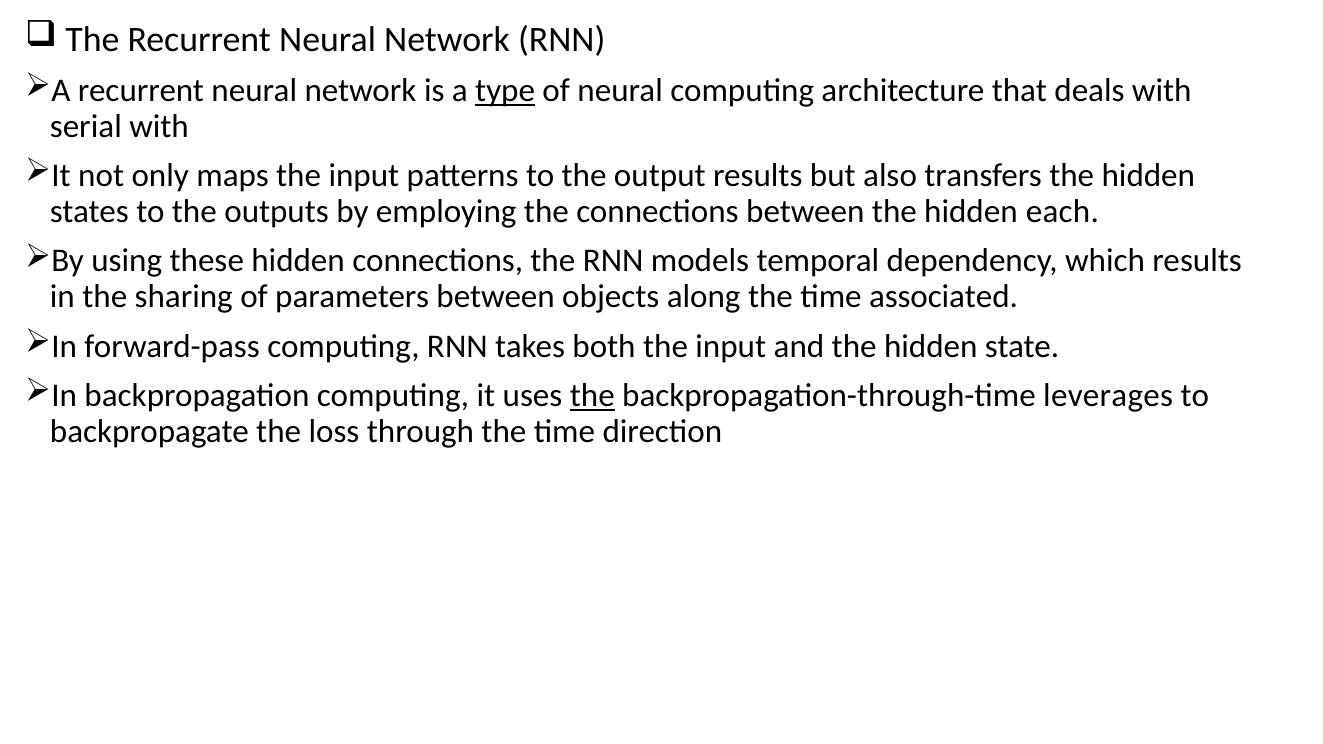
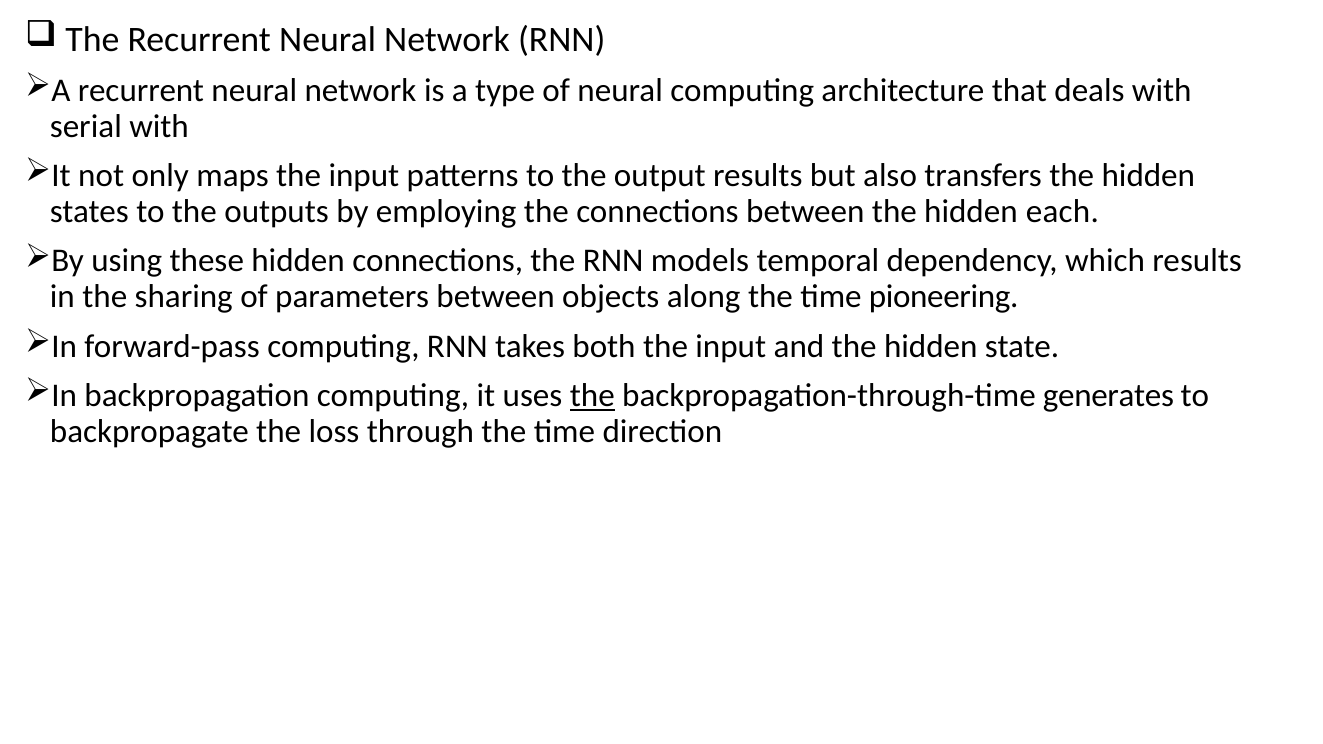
type underline: present -> none
associated: associated -> pioneering
leverages: leverages -> generates
